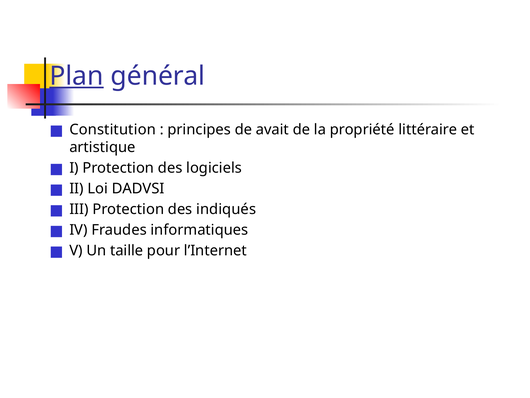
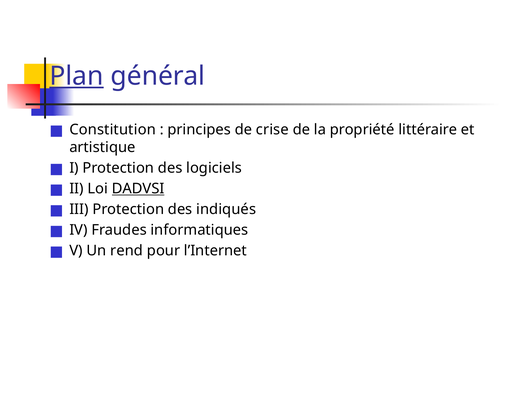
avait: avait -> crise
DADVSI underline: none -> present
taille: taille -> rend
